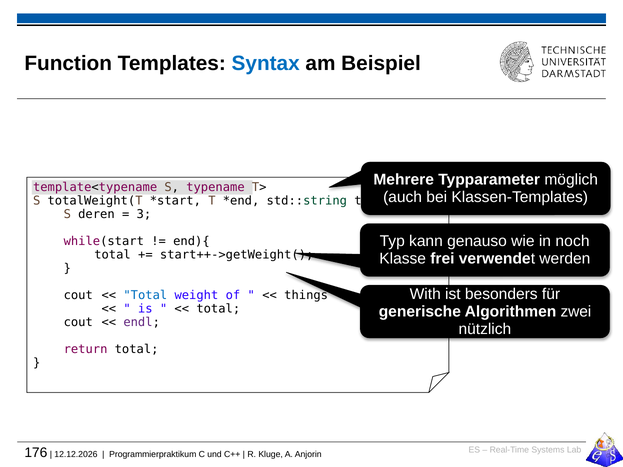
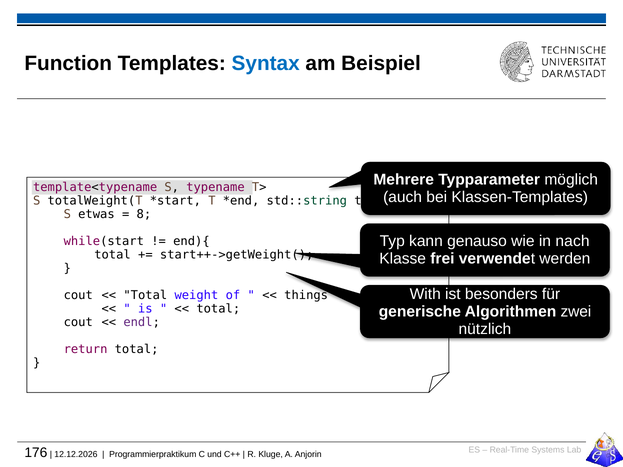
deren: deren -> etwas
3: 3 -> 8
noch: noch -> nach
Total at (145, 295) colour: blue -> black
